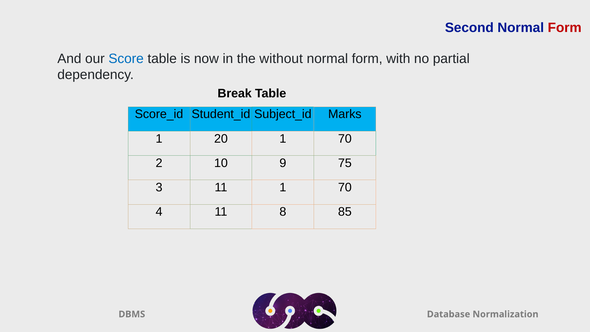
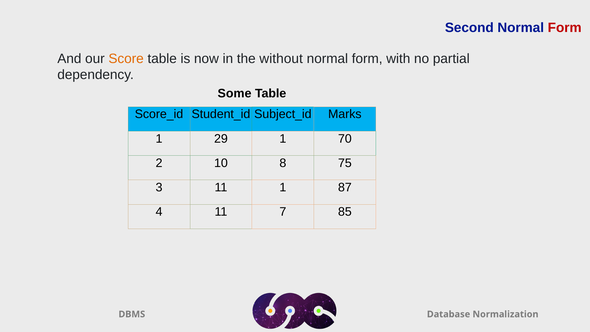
Score colour: blue -> orange
Break: Break -> Some
20: 20 -> 29
9: 9 -> 8
11 1 70: 70 -> 87
8: 8 -> 7
